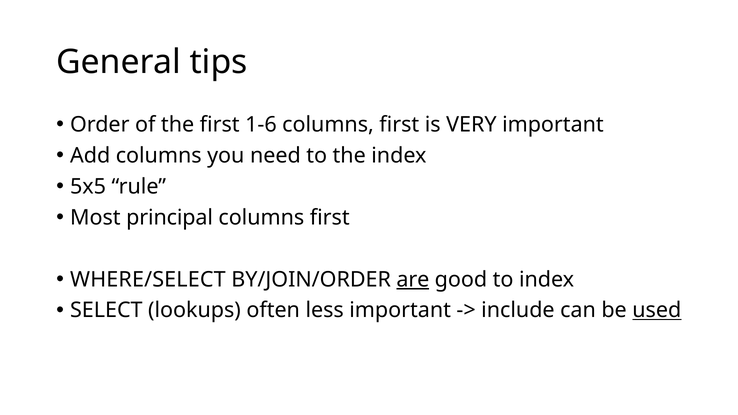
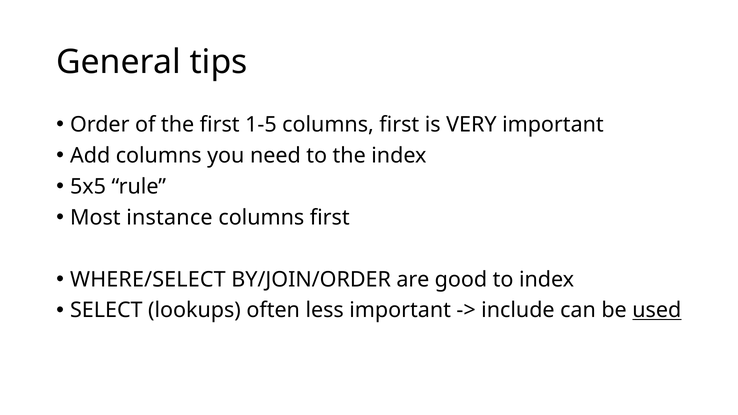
1-6: 1-6 -> 1-5
principal: principal -> instance
are underline: present -> none
